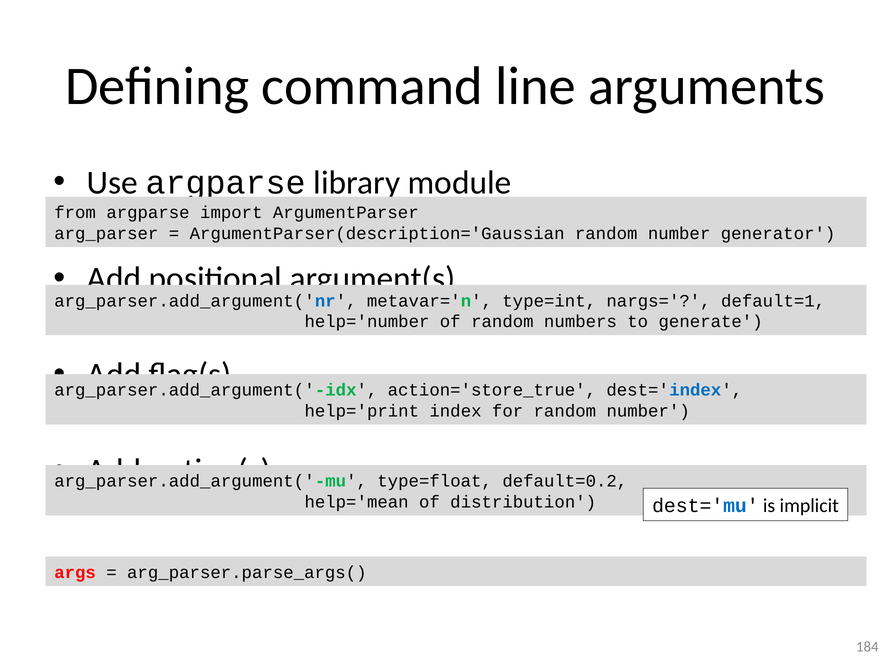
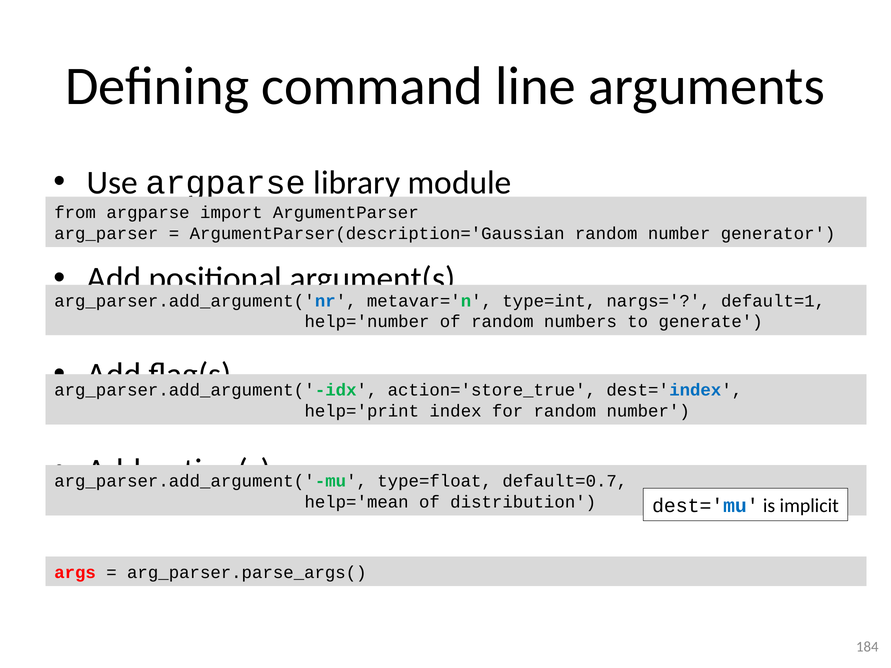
default=0.2: default=0.2 -> default=0.7
